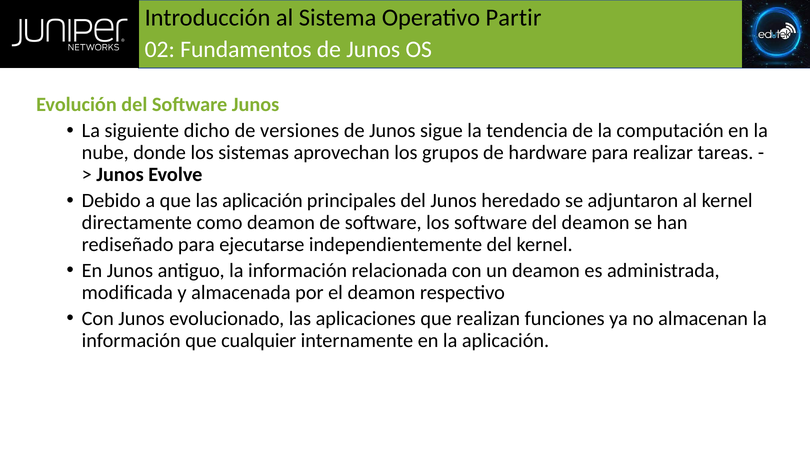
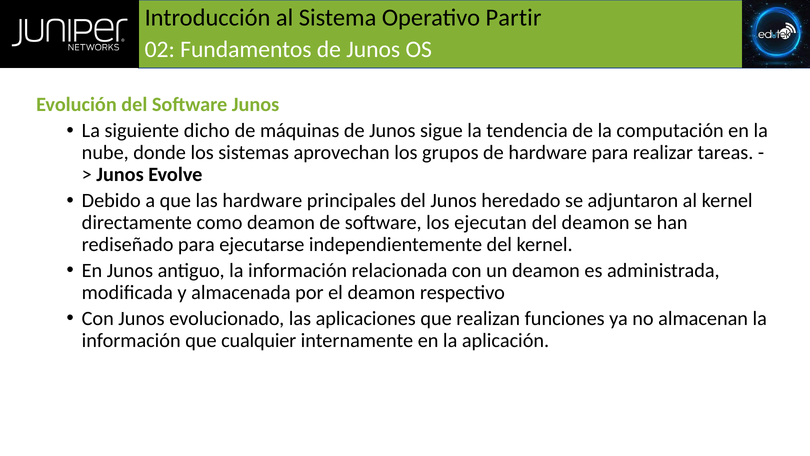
versiones: versiones -> máquinas
las aplicación: aplicación -> hardware
los software: software -> ejecutan
